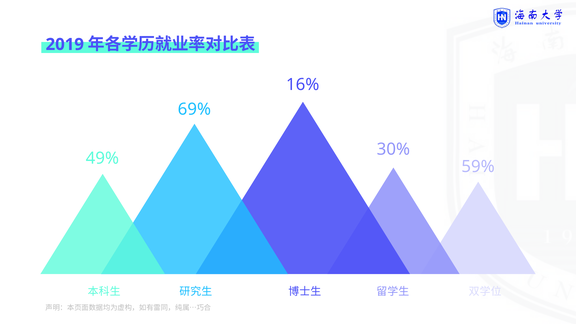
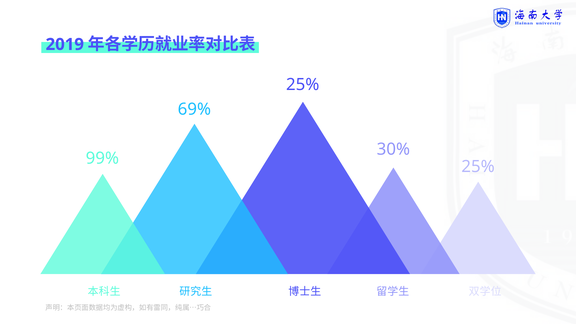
16% at (303, 85): 16% -> 25%
49%: 49% -> 99%
59% at (478, 166): 59% -> 25%
